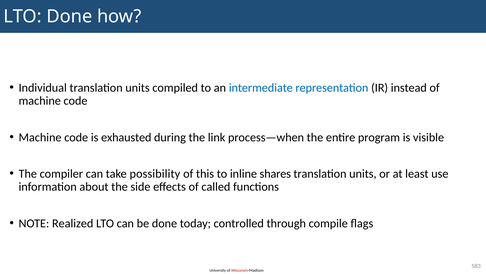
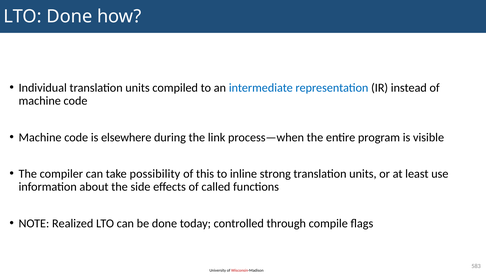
exhausted: exhausted -> elsewhere
shares: shares -> strong
